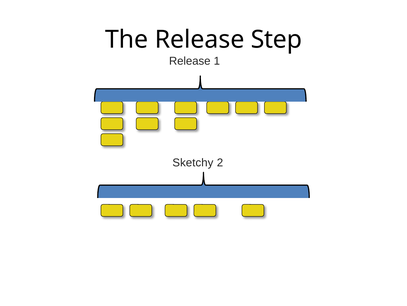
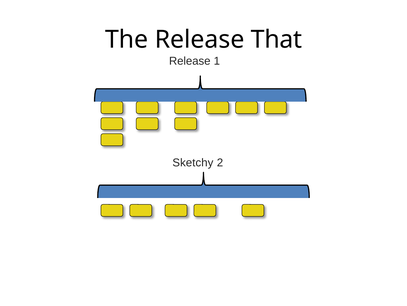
Step: Step -> That
